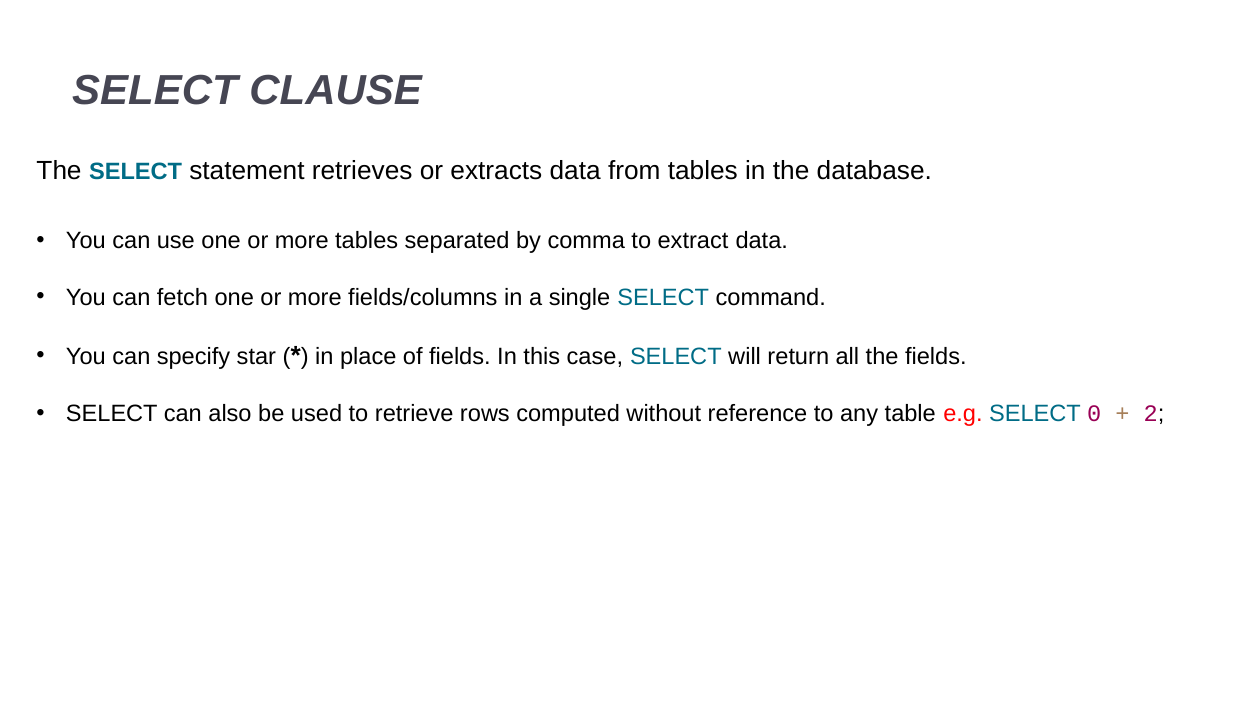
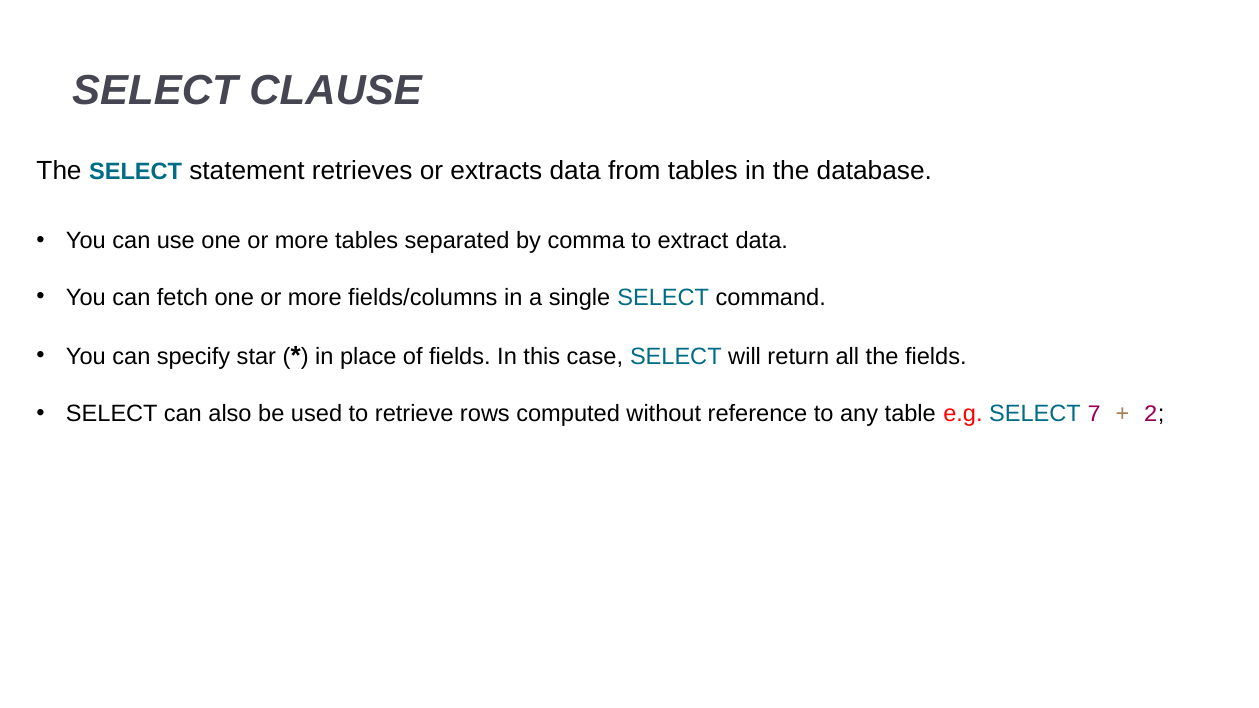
0: 0 -> 7
